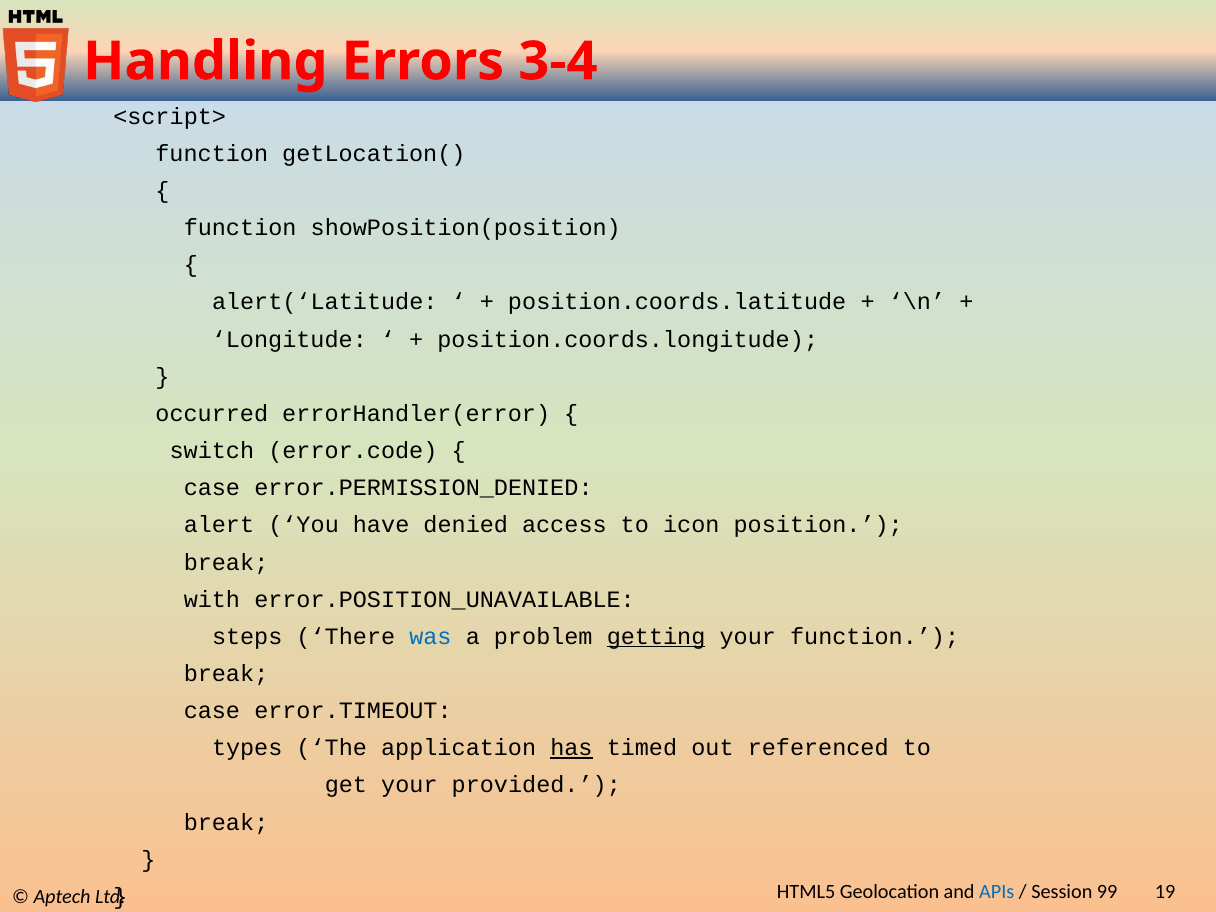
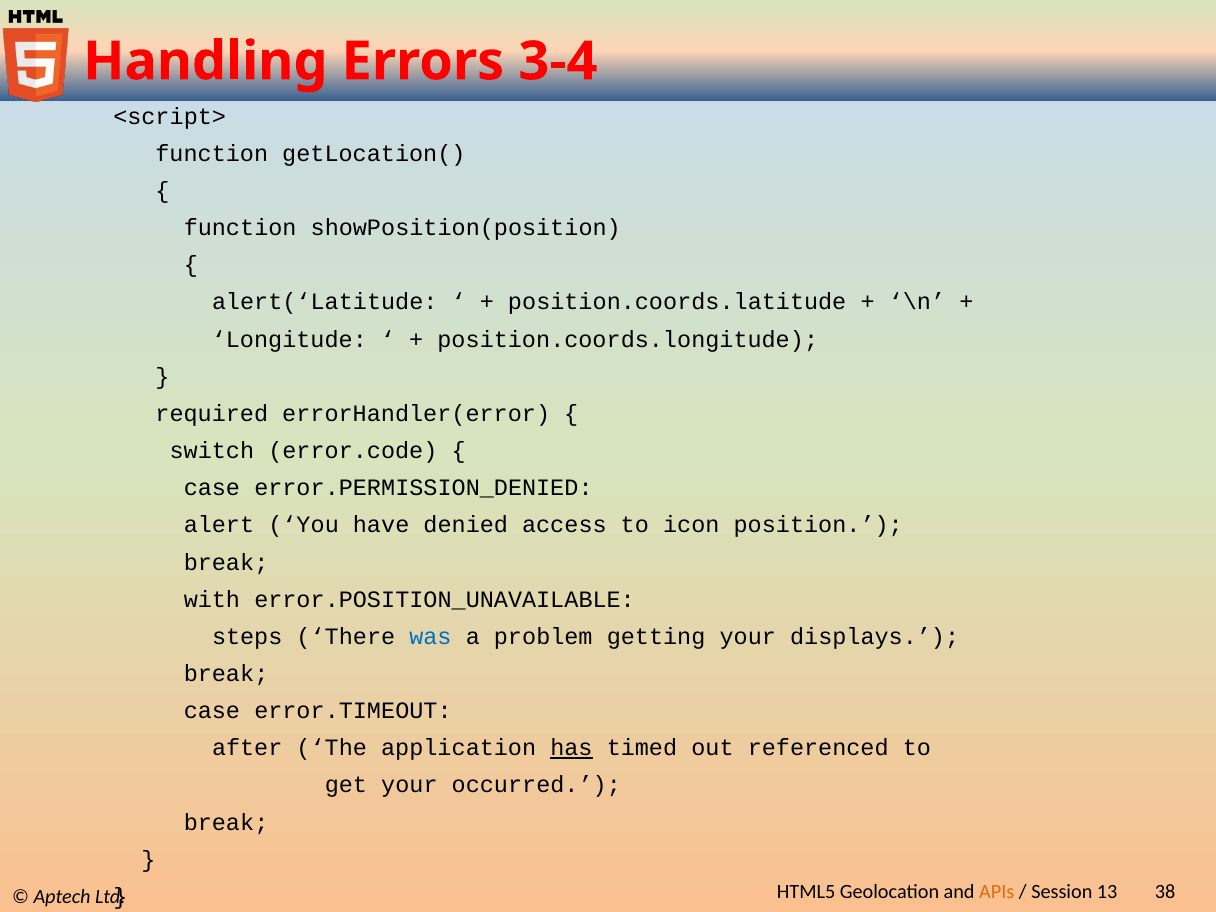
occurred: occurred -> required
getting underline: present -> none
your function: function -> displays
types: types -> after
provided: provided -> occurred
APIs colour: blue -> orange
99: 99 -> 13
19: 19 -> 38
